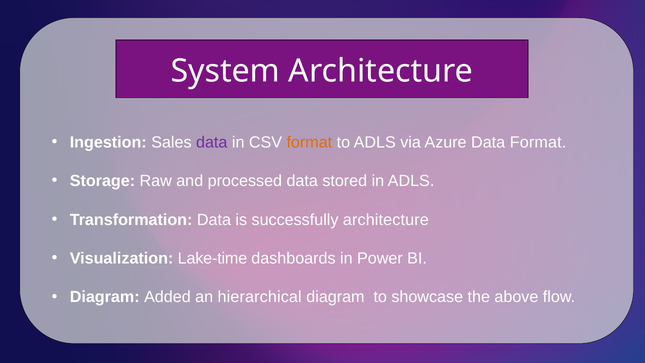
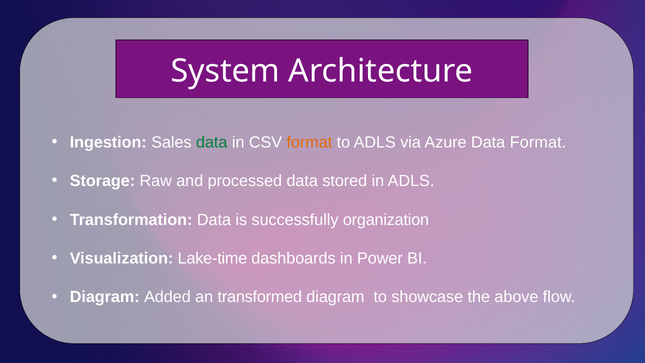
data at (212, 142) colour: purple -> green
successfully architecture: architecture -> organization
hierarchical: hierarchical -> transformed
